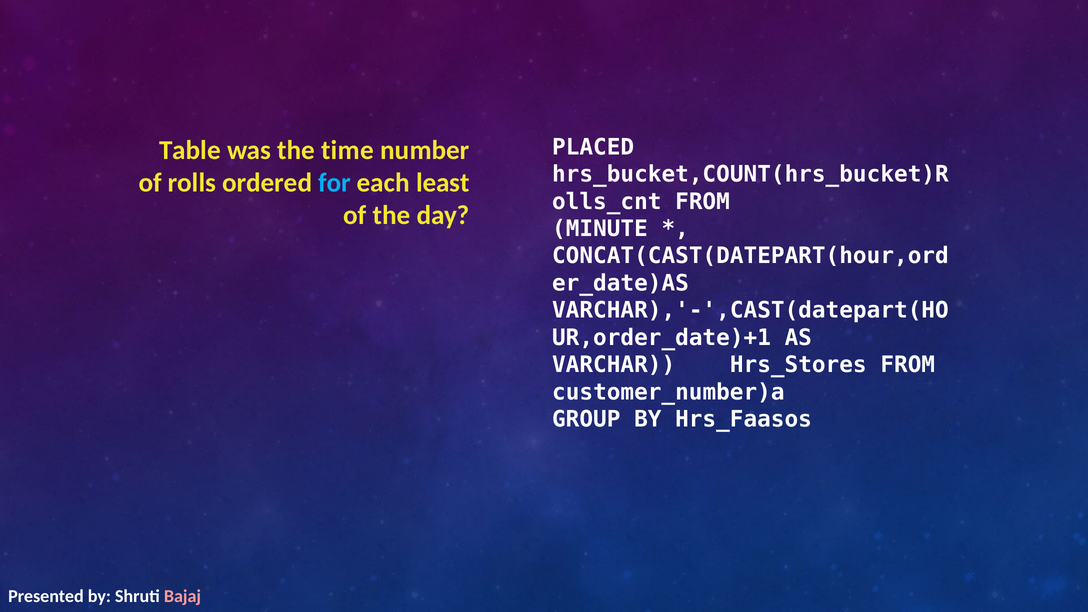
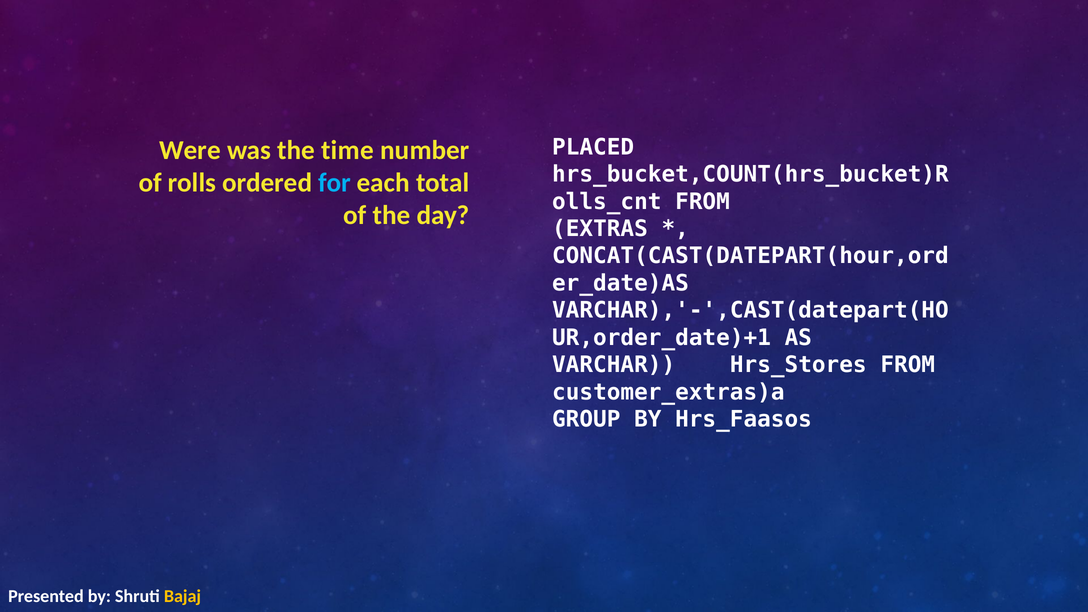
Table: Table -> Were
least: least -> total
MINUTE: MINUTE -> EXTRAS
customer_number)a: customer_number)a -> customer_extras)a
Bajaj colour: pink -> yellow
